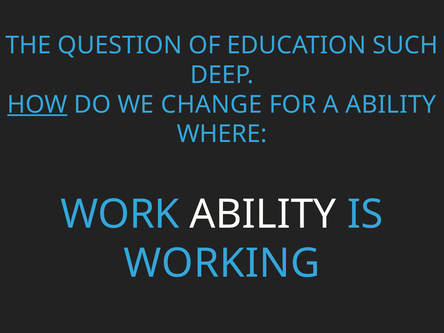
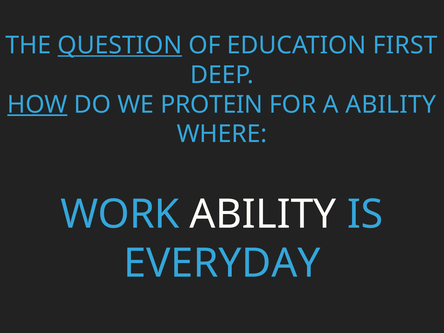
QUESTION underline: none -> present
SUCH: SUCH -> FIRST
CHANGE: CHANGE -> PROTEIN
WORKING: WORKING -> EVERYDAY
